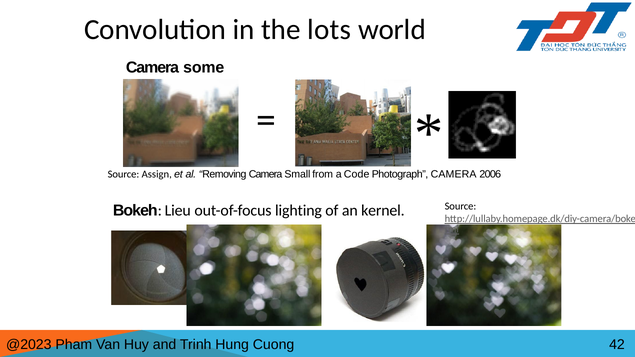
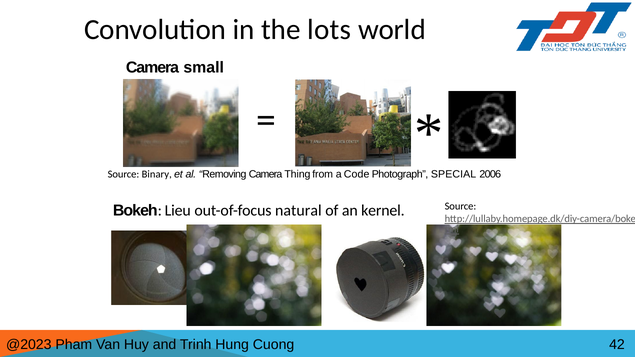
some: some -> small
Assign: Assign -> Binary
Small: Small -> Thing
Photograph CAMERA: CAMERA -> SPECIAL
lighting: lighting -> natural
